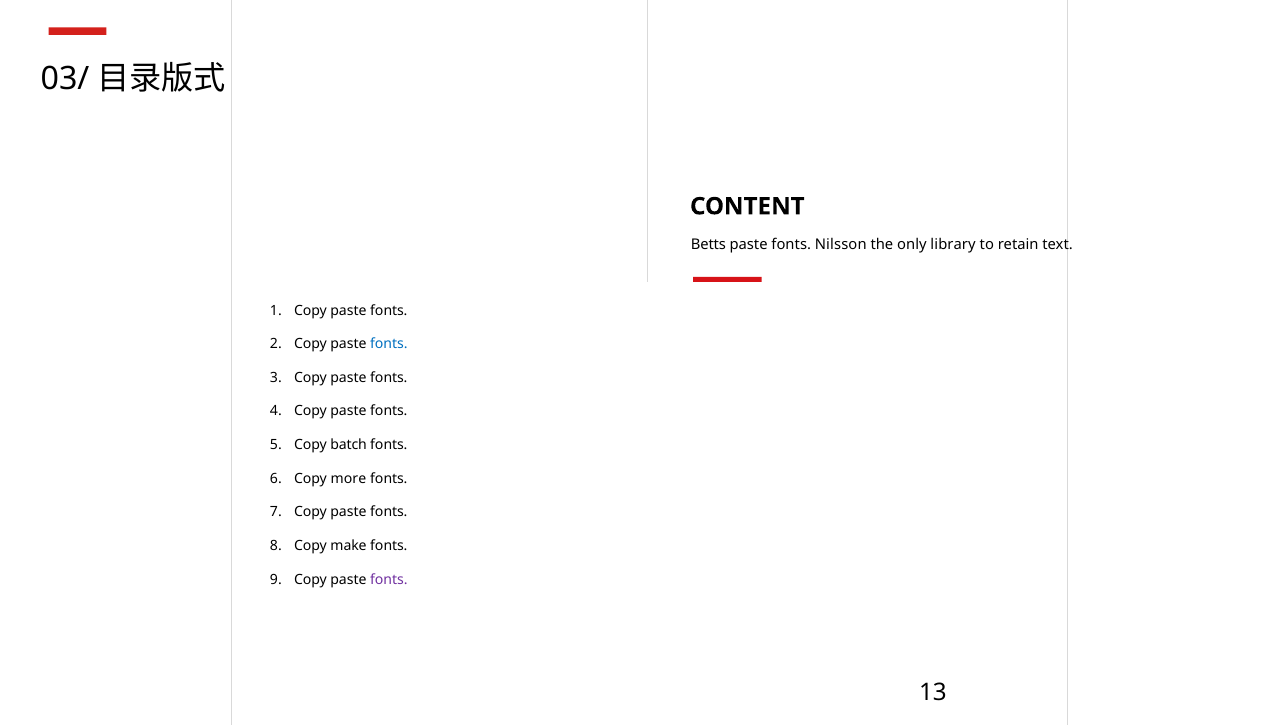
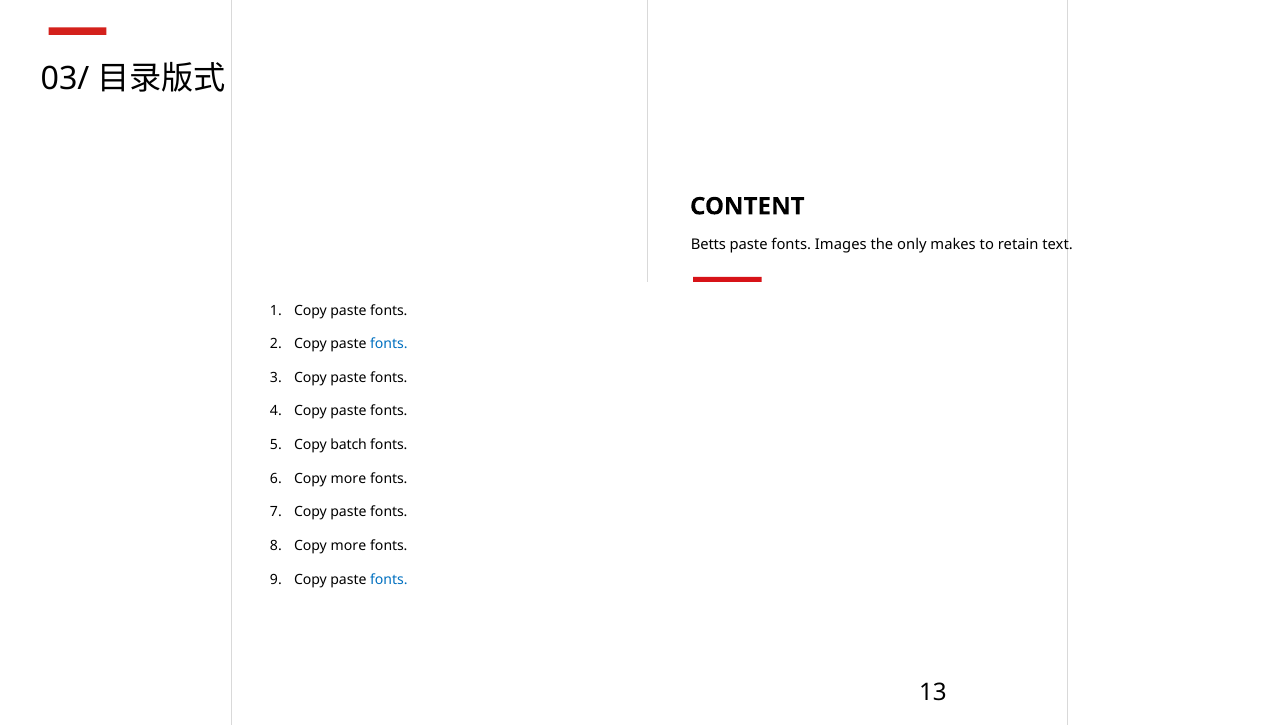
Nilsson: Nilsson -> Images
library: library -> makes
make at (349, 546): make -> more
fonts at (389, 579) colour: purple -> blue
